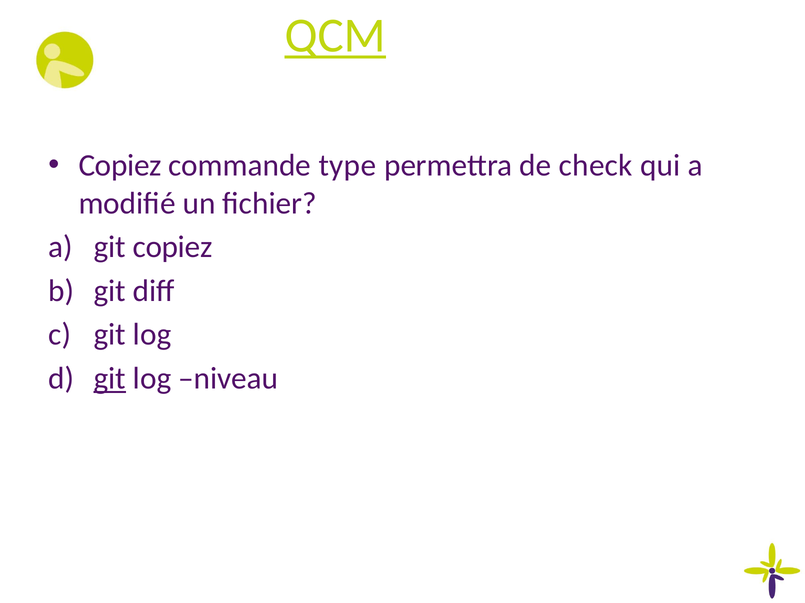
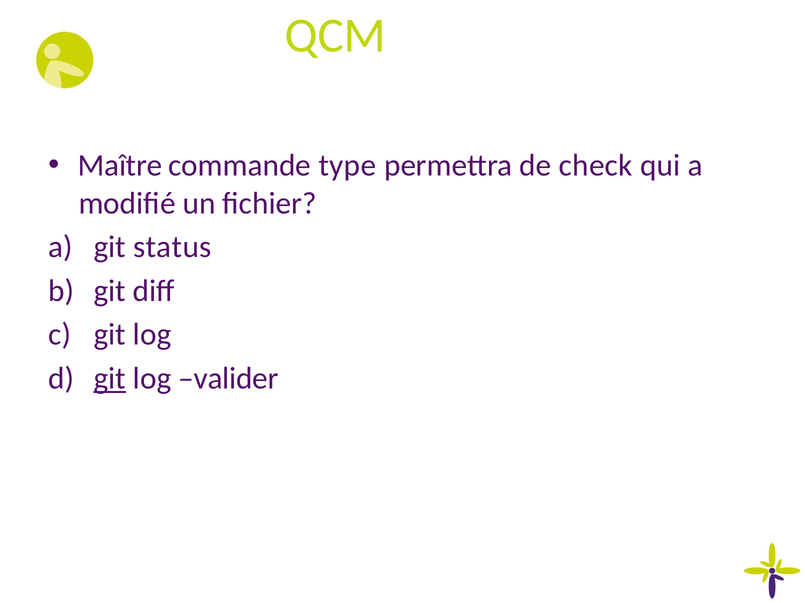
QCM underline: present -> none
Copiez at (120, 166): Copiez -> Maître
git copiez: copiez -> status
niveau: niveau -> valider
